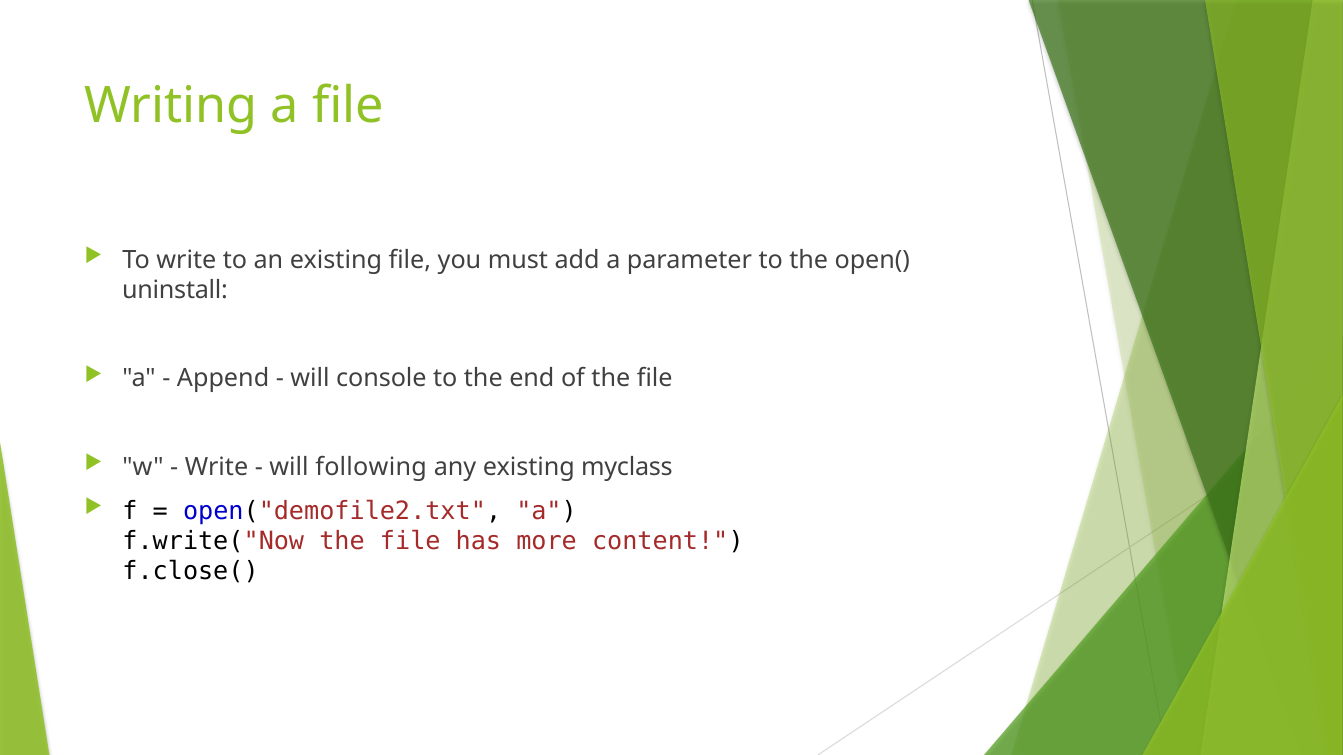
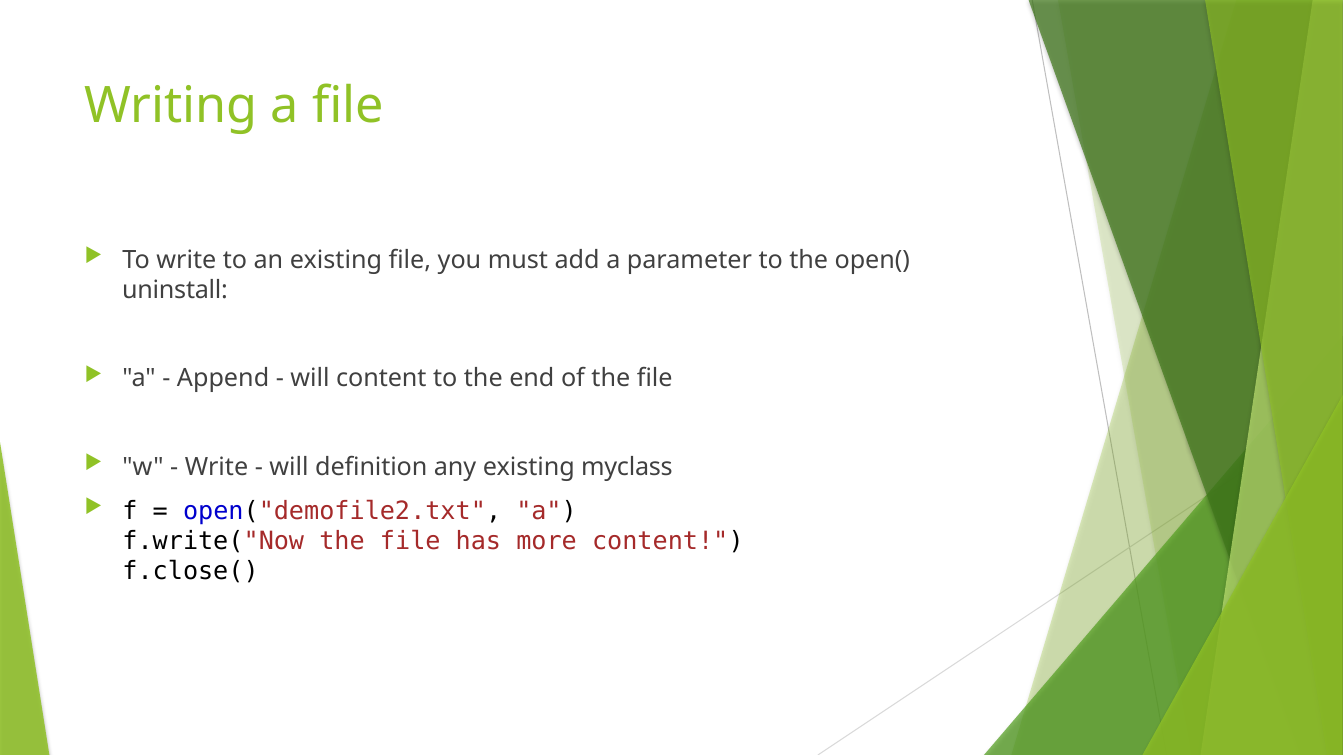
will console: console -> content
following: following -> definition
